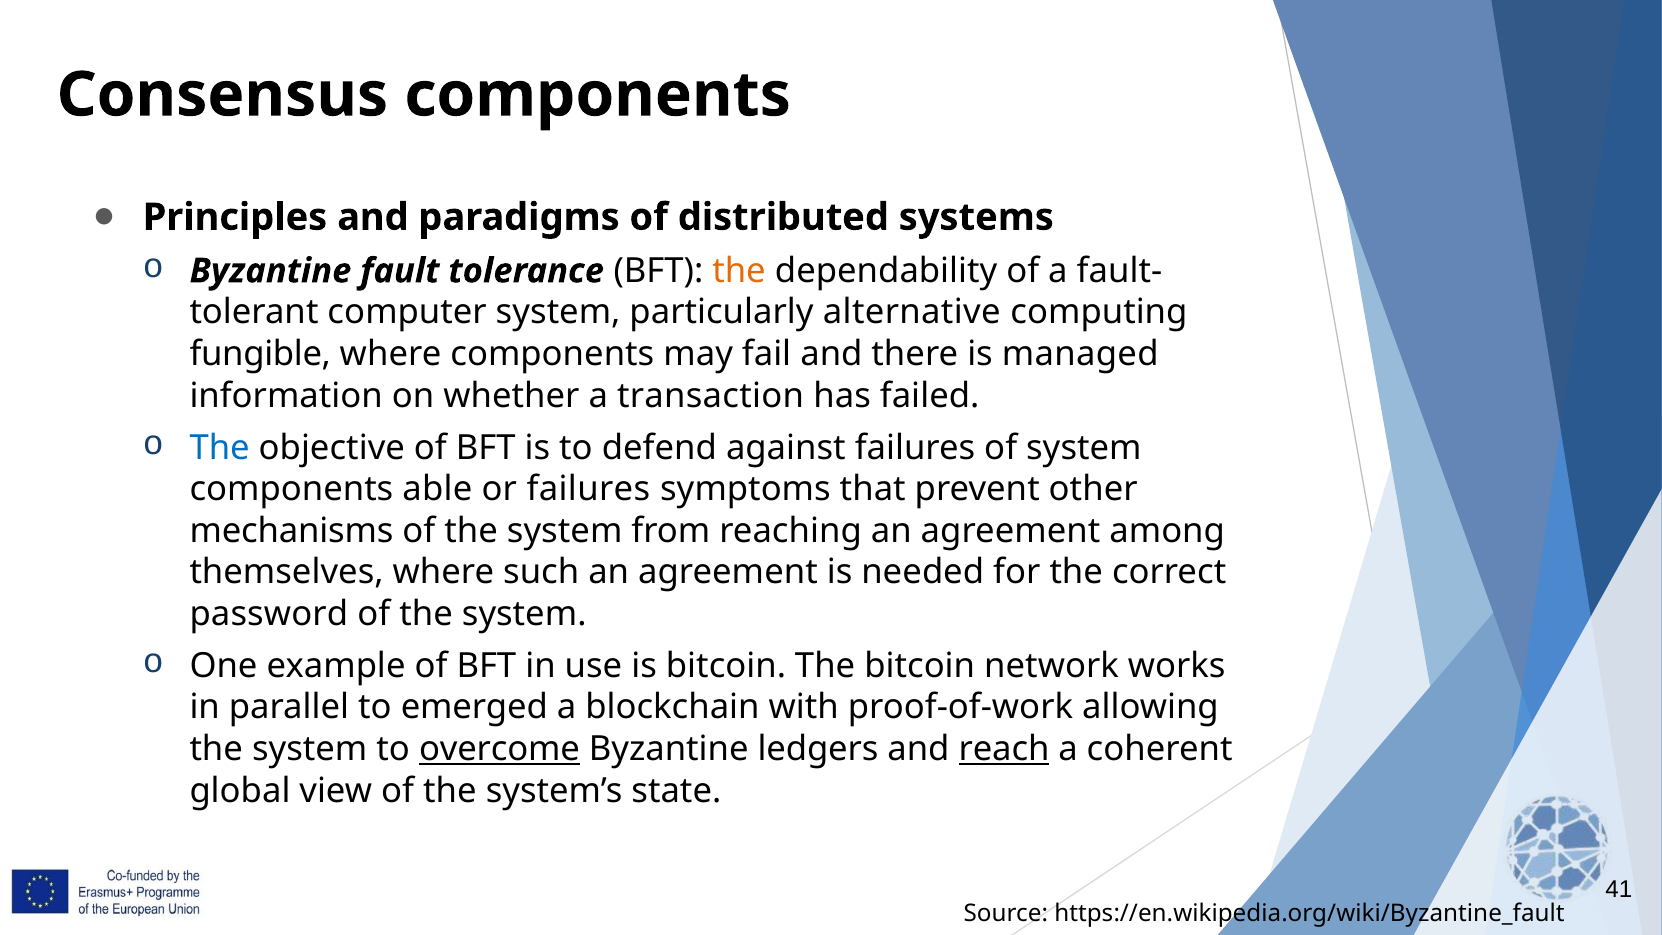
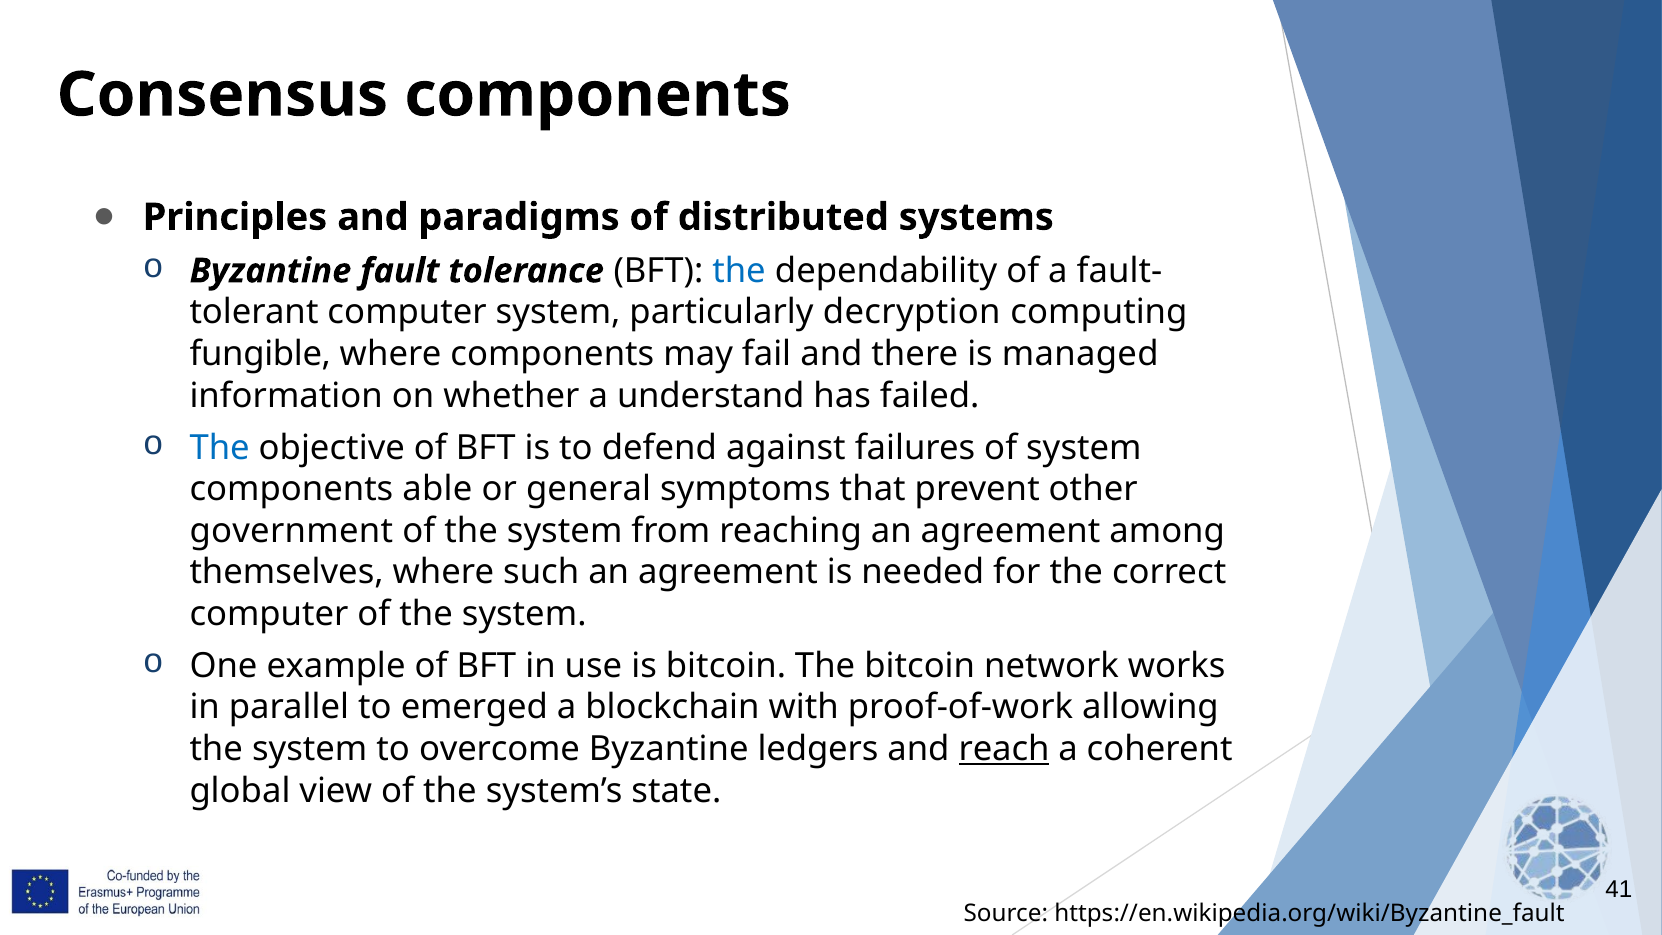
the at (739, 271) colour: orange -> blue
alternative: alternative -> decryption
transaction: transaction -> understand
or failures: failures -> general
mechanisms: mechanisms -> government
password at (269, 614): password -> computer
overcome underline: present -> none
